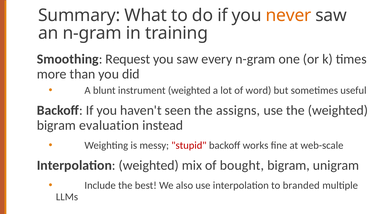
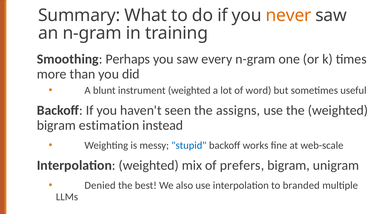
Request: Request -> Perhaps
evaluation: evaluation -> estimation
stupid colour: red -> blue
bought: bought -> prefers
Include: Include -> Denied
